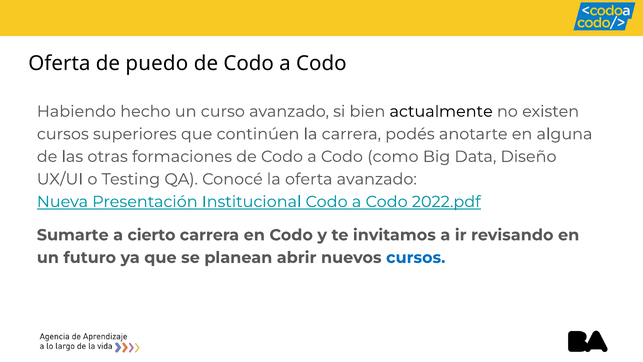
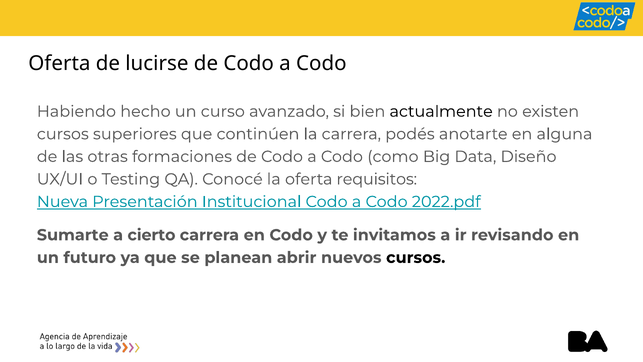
puedo: puedo -> lucirse
oferta avanzado: avanzado -> requisitos
cursos at (416, 257) colour: blue -> black
